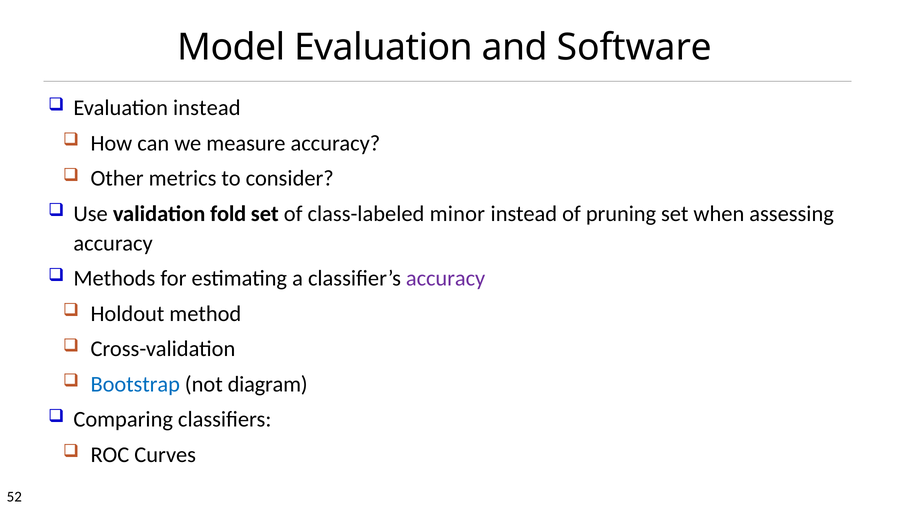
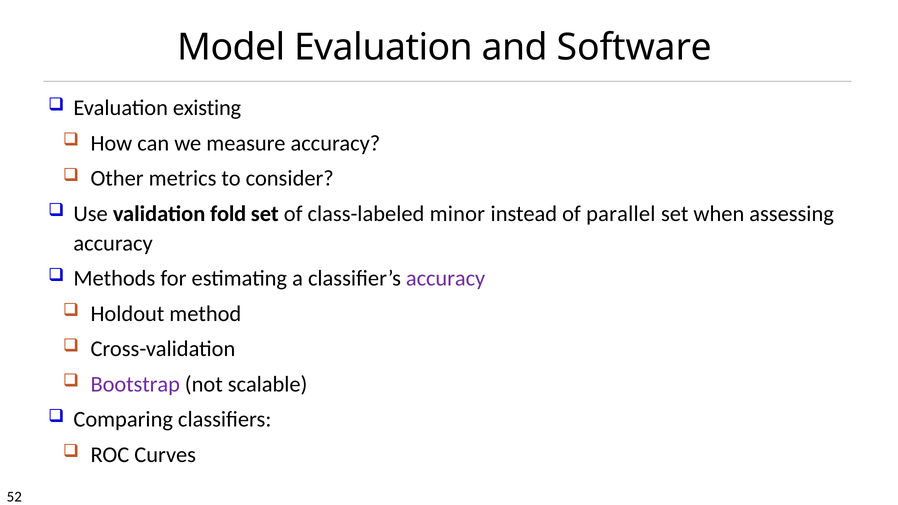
Evaluation instead: instead -> existing
pruning: pruning -> parallel
Bootstrap colour: blue -> purple
diagram: diagram -> scalable
